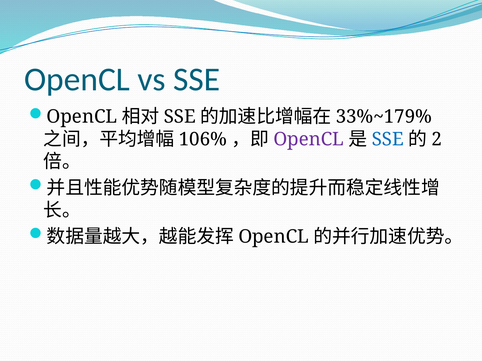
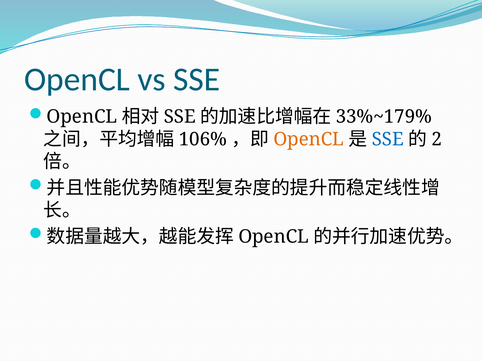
OpenCL at (309, 139) colour: purple -> orange
